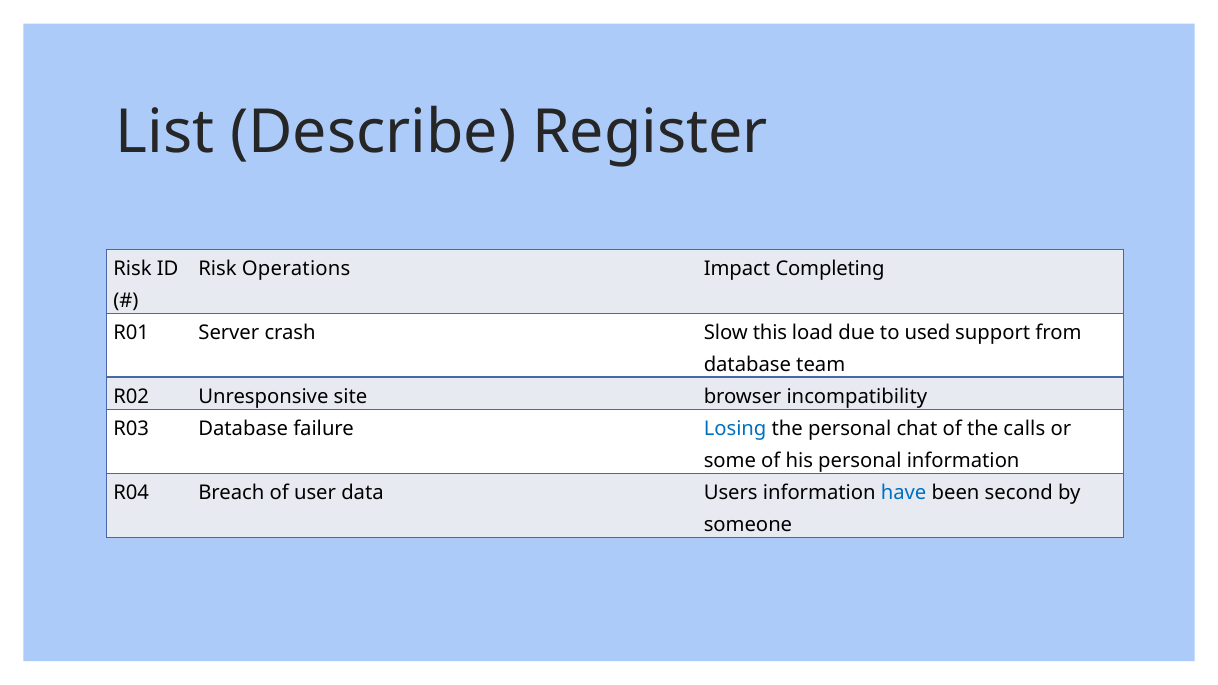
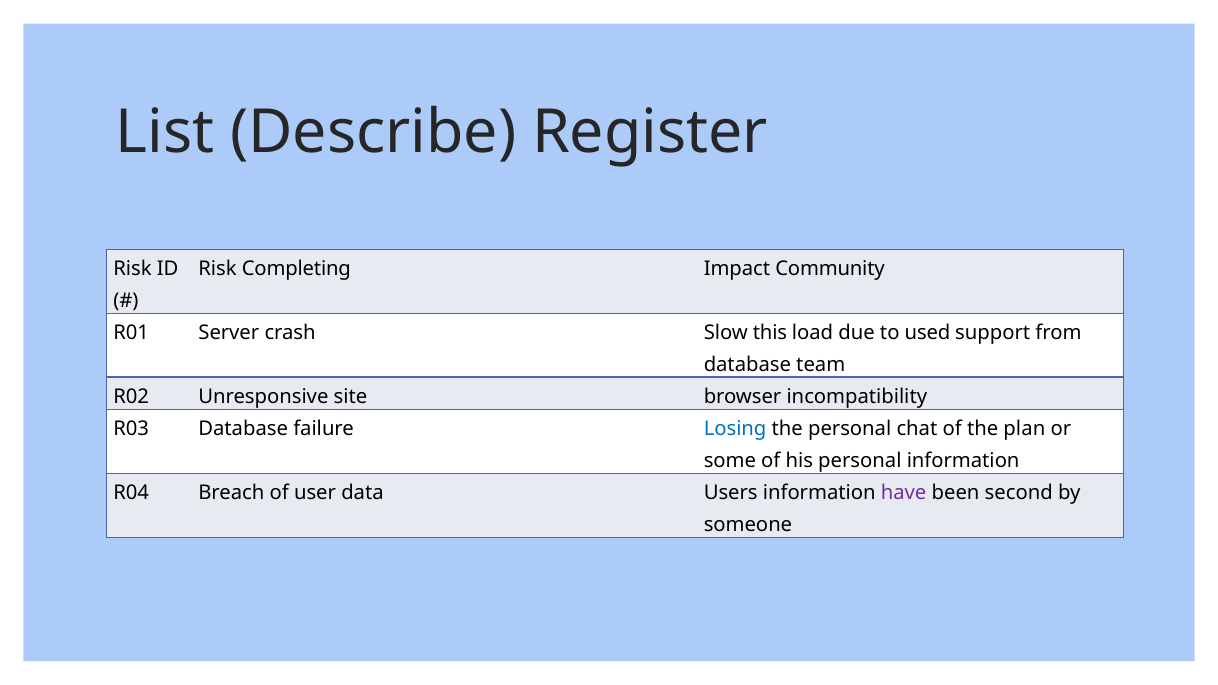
Operations: Operations -> Completing
Completing: Completing -> Community
calls: calls -> plan
have colour: blue -> purple
